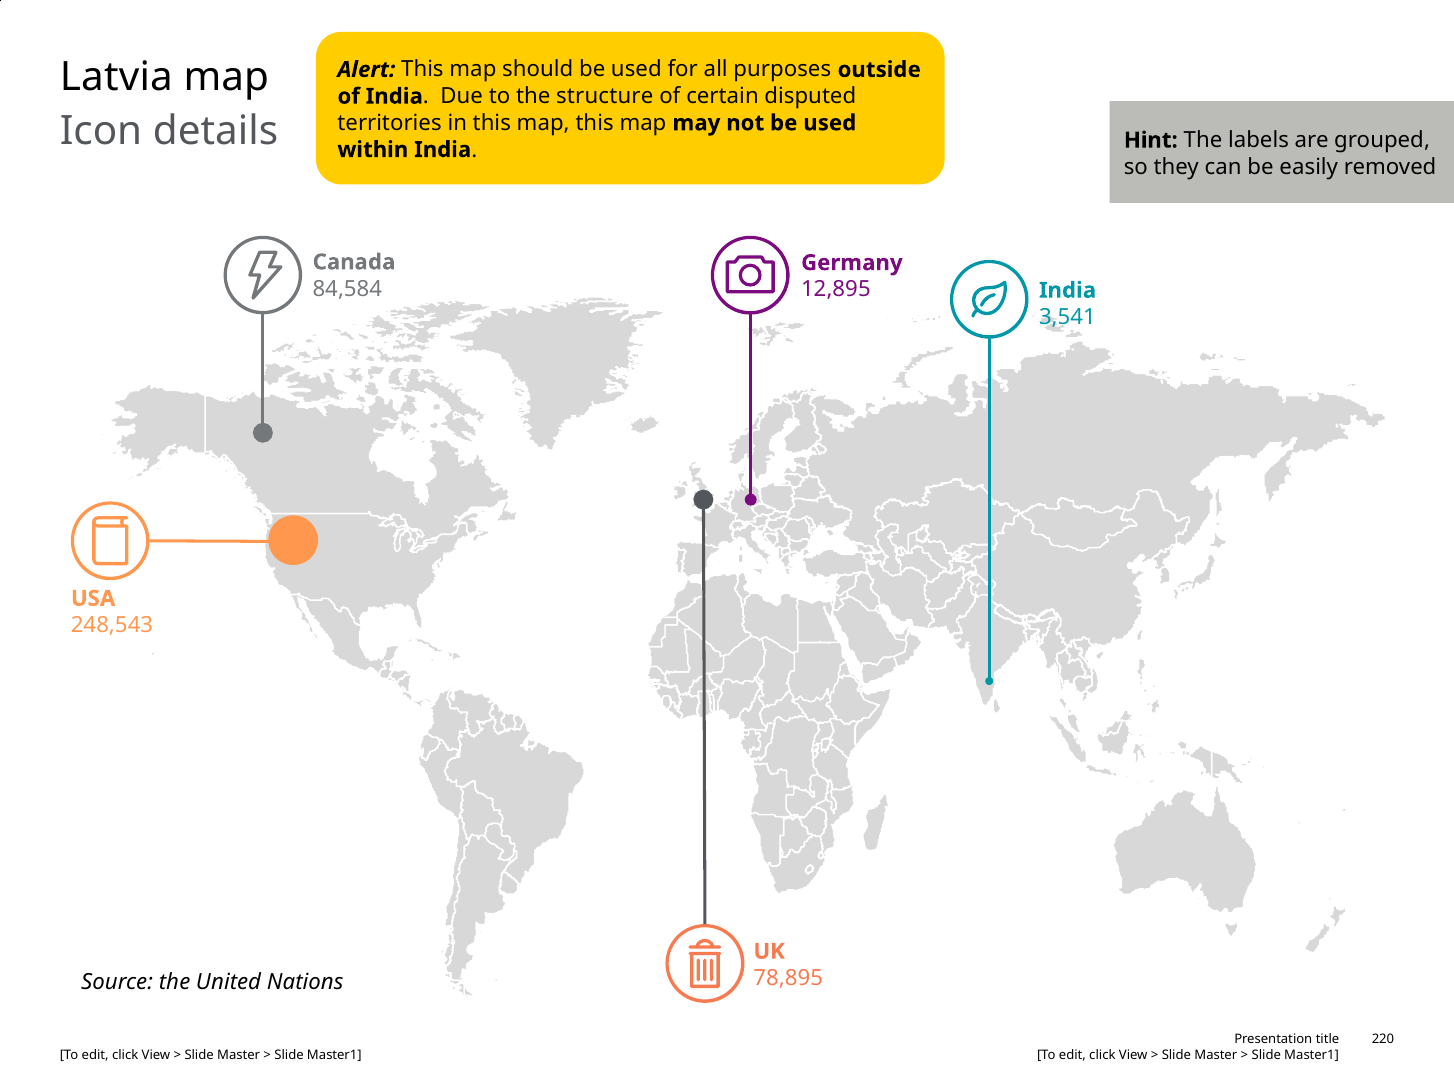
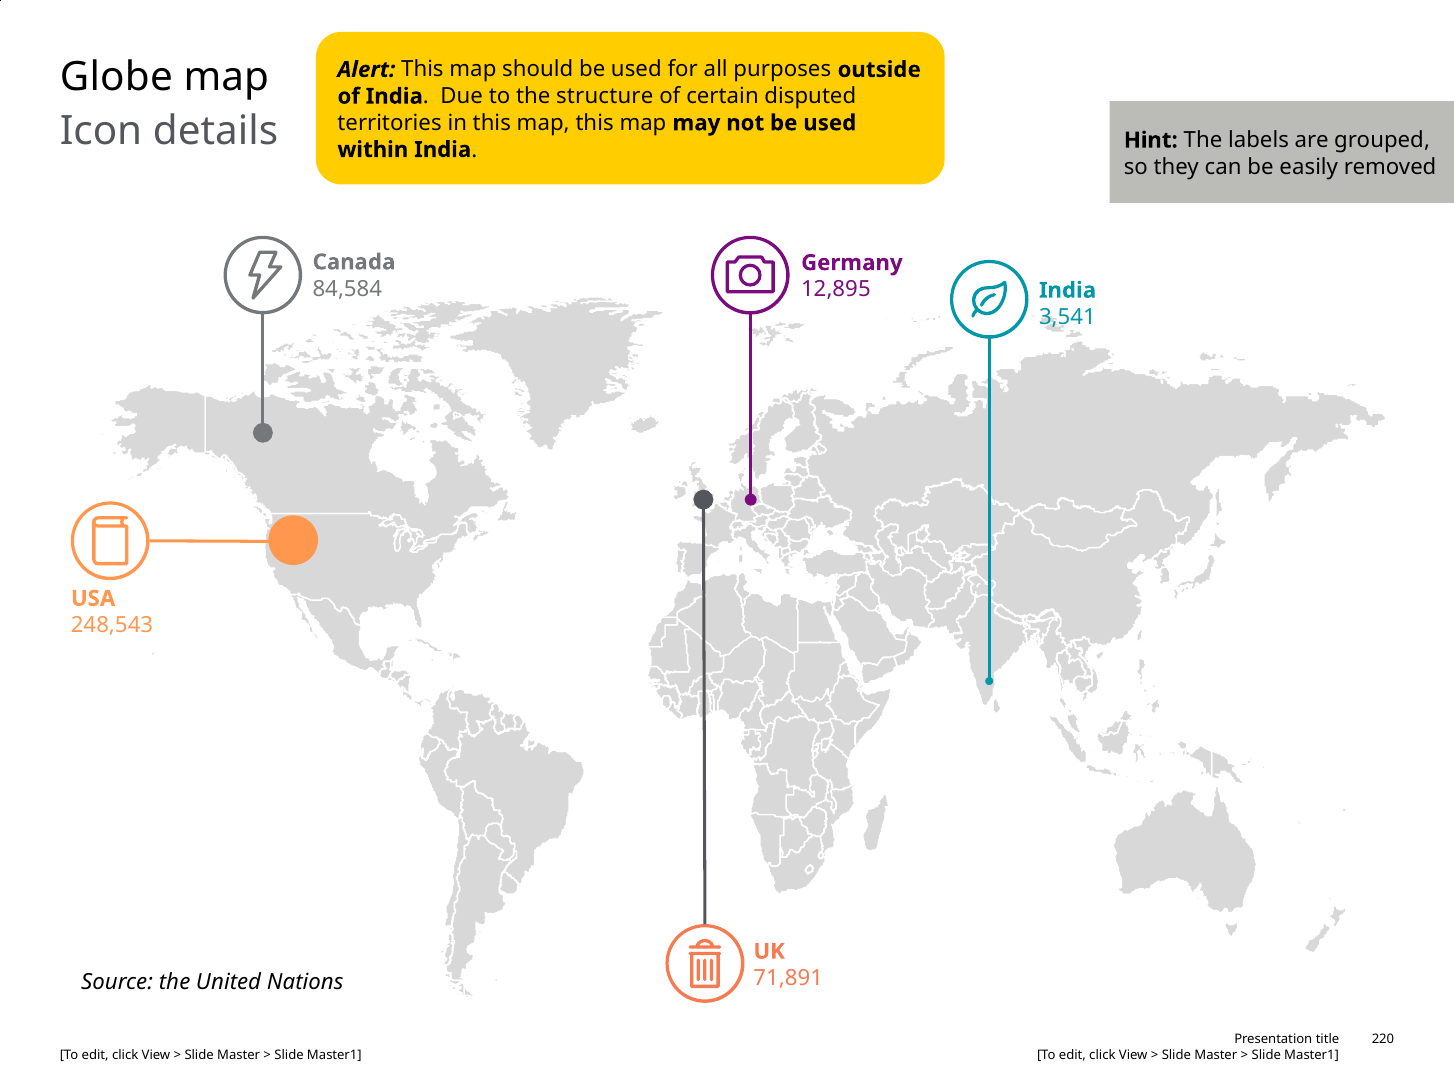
Latvia: Latvia -> Globe
78,895: 78,895 -> 71,891
